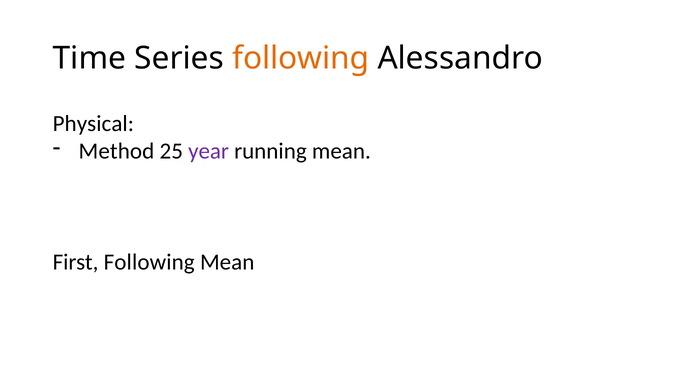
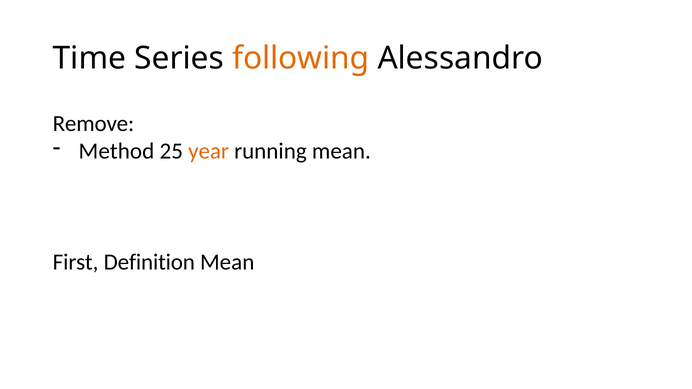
Physical: Physical -> Remove
year colour: purple -> orange
First Following: Following -> Definition
